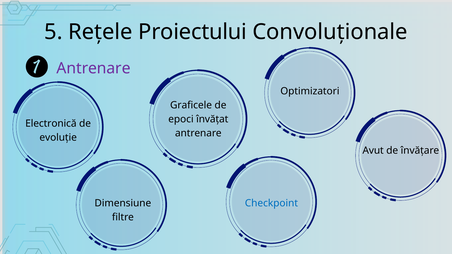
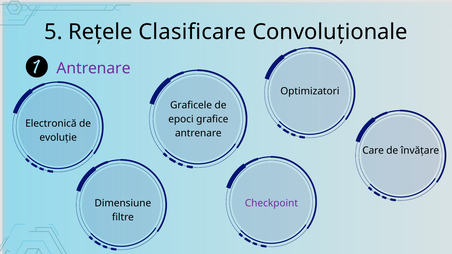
Proiectului: Proiectului -> Clasificare
învățat: învățat -> grafice
Avut: Avut -> Care
Checkpoint colour: blue -> purple
